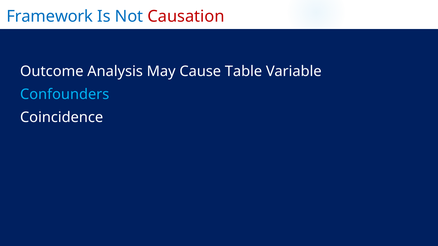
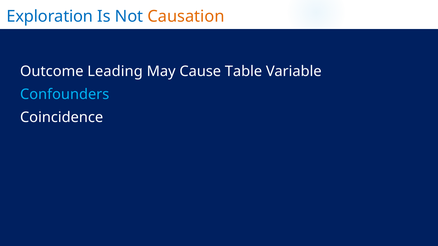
Framework: Framework -> Exploration
Causation colour: red -> orange
Analysis: Analysis -> Leading
